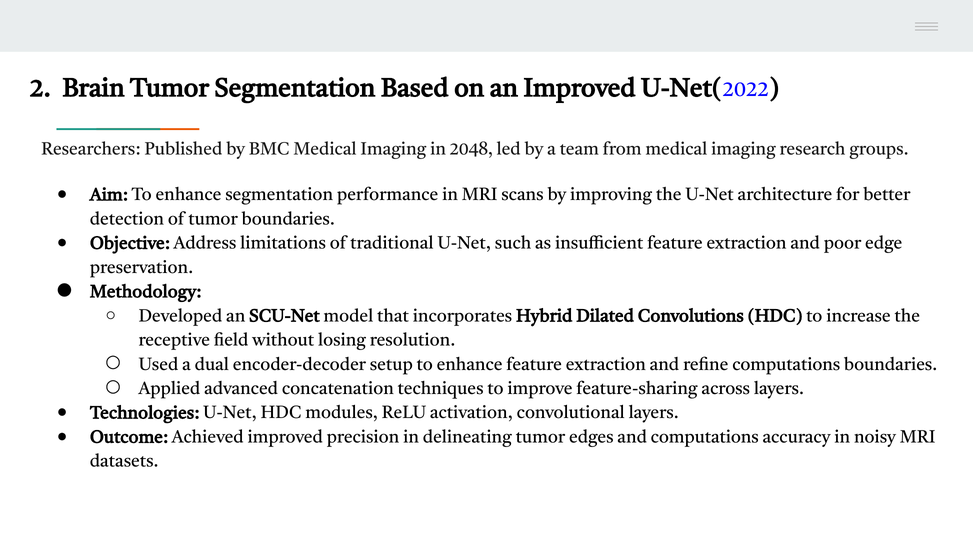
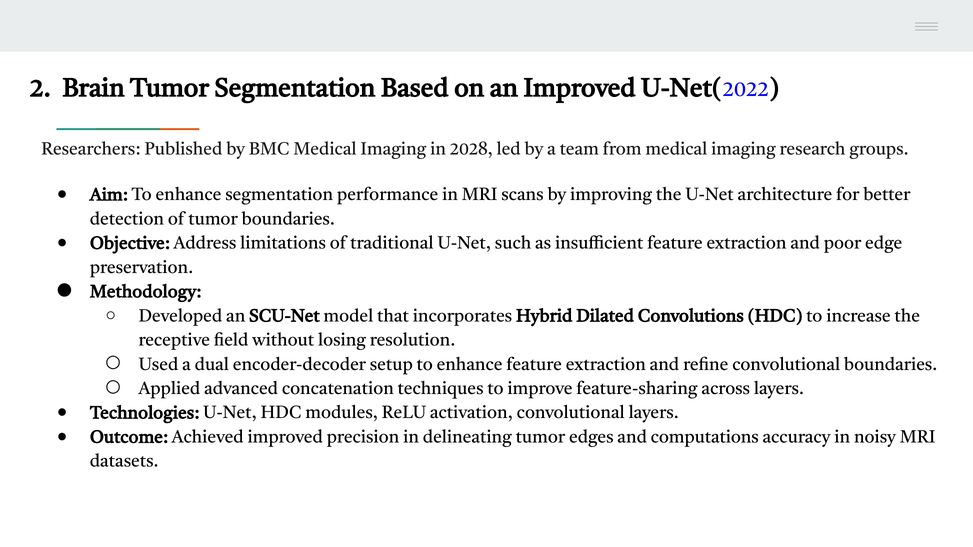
2048: 2048 -> 2028
refine computations: computations -> convolutional
